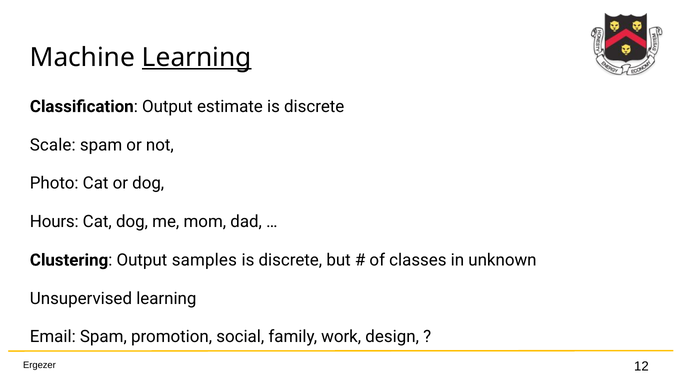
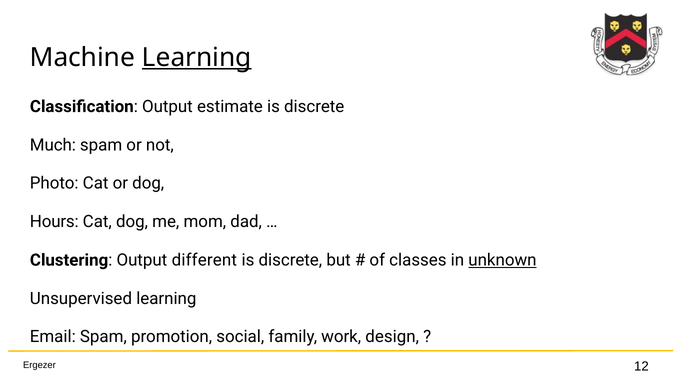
Scale: Scale -> Much
samples: samples -> different
unknown underline: none -> present
